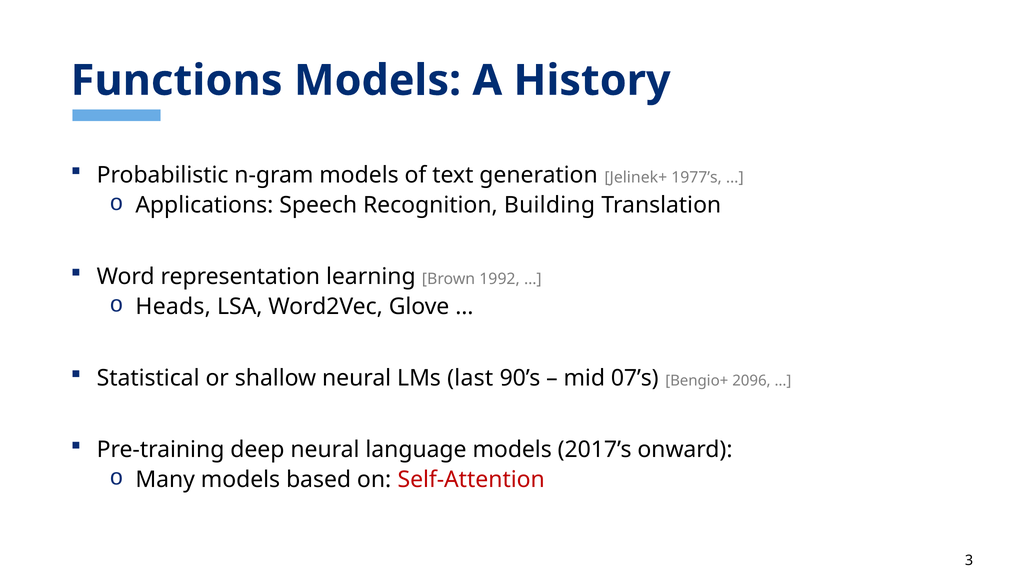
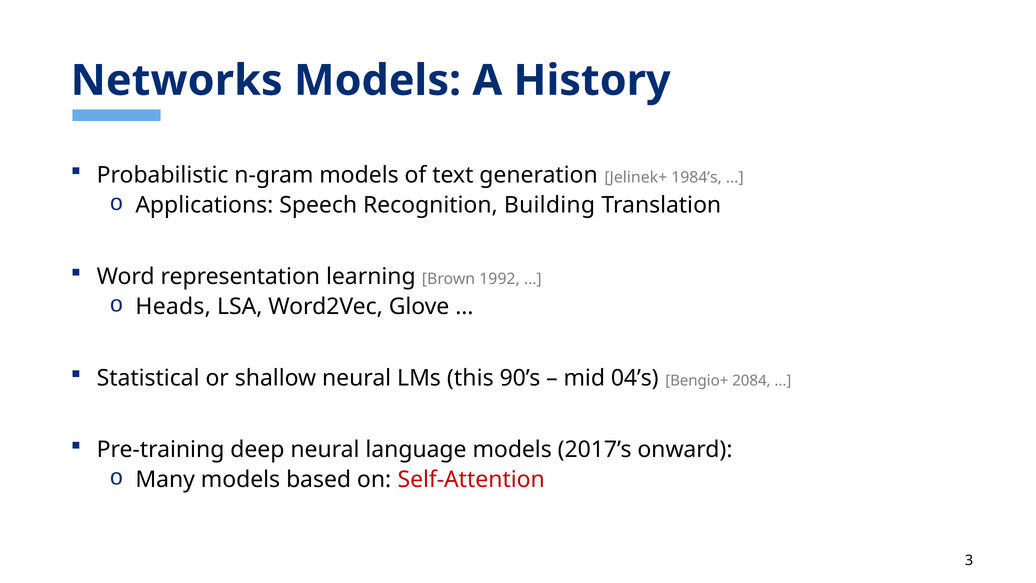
Functions: Functions -> Networks
1977’s: 1977’s -> 1984’s
last: last -> this
07’s: 07’s -> 04’s
2096: 2096 -> 2084
